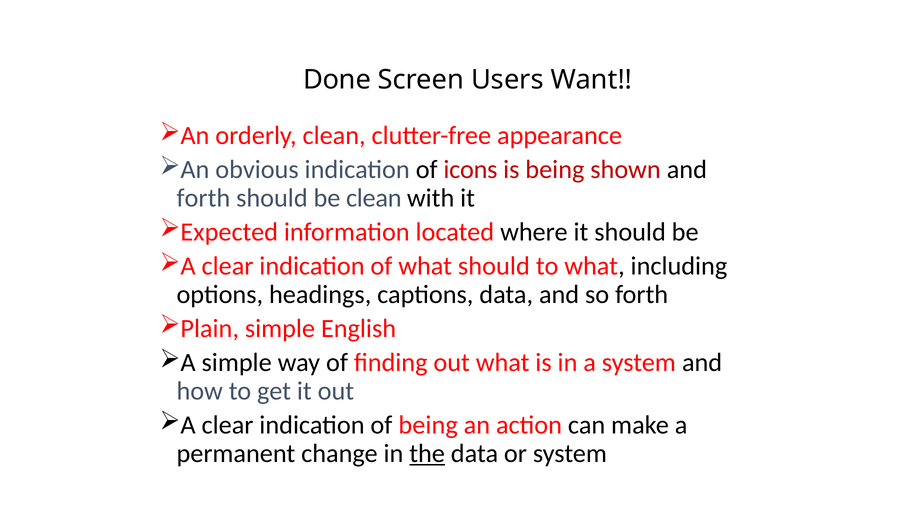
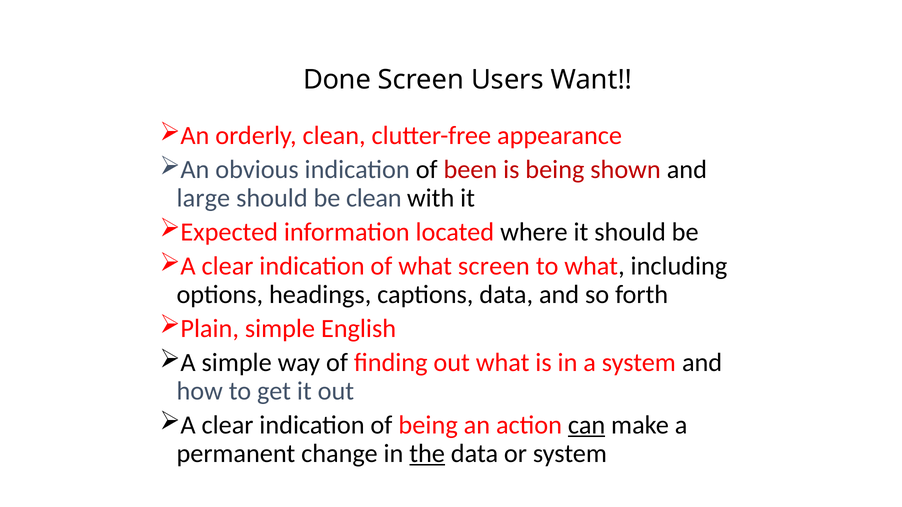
icons: icons -> been
forth at (203, 198): forth -> large
what should: should -> screen
can underline: none -> present
